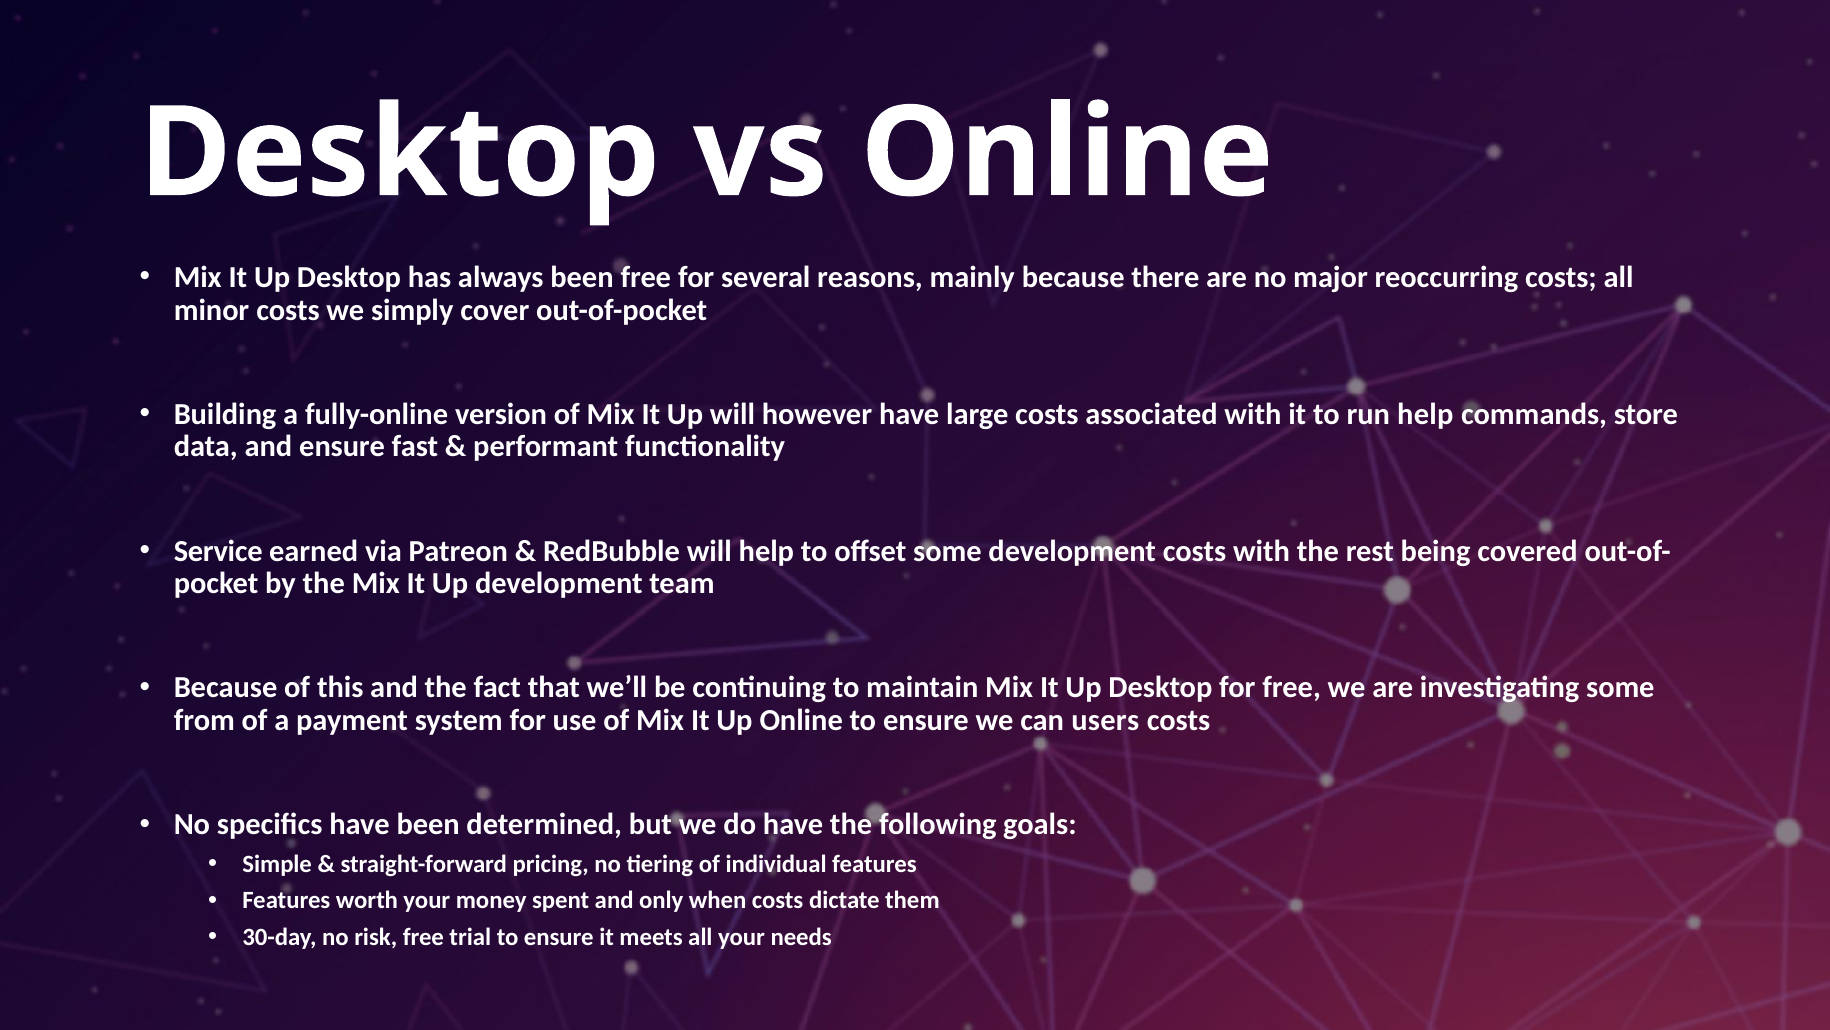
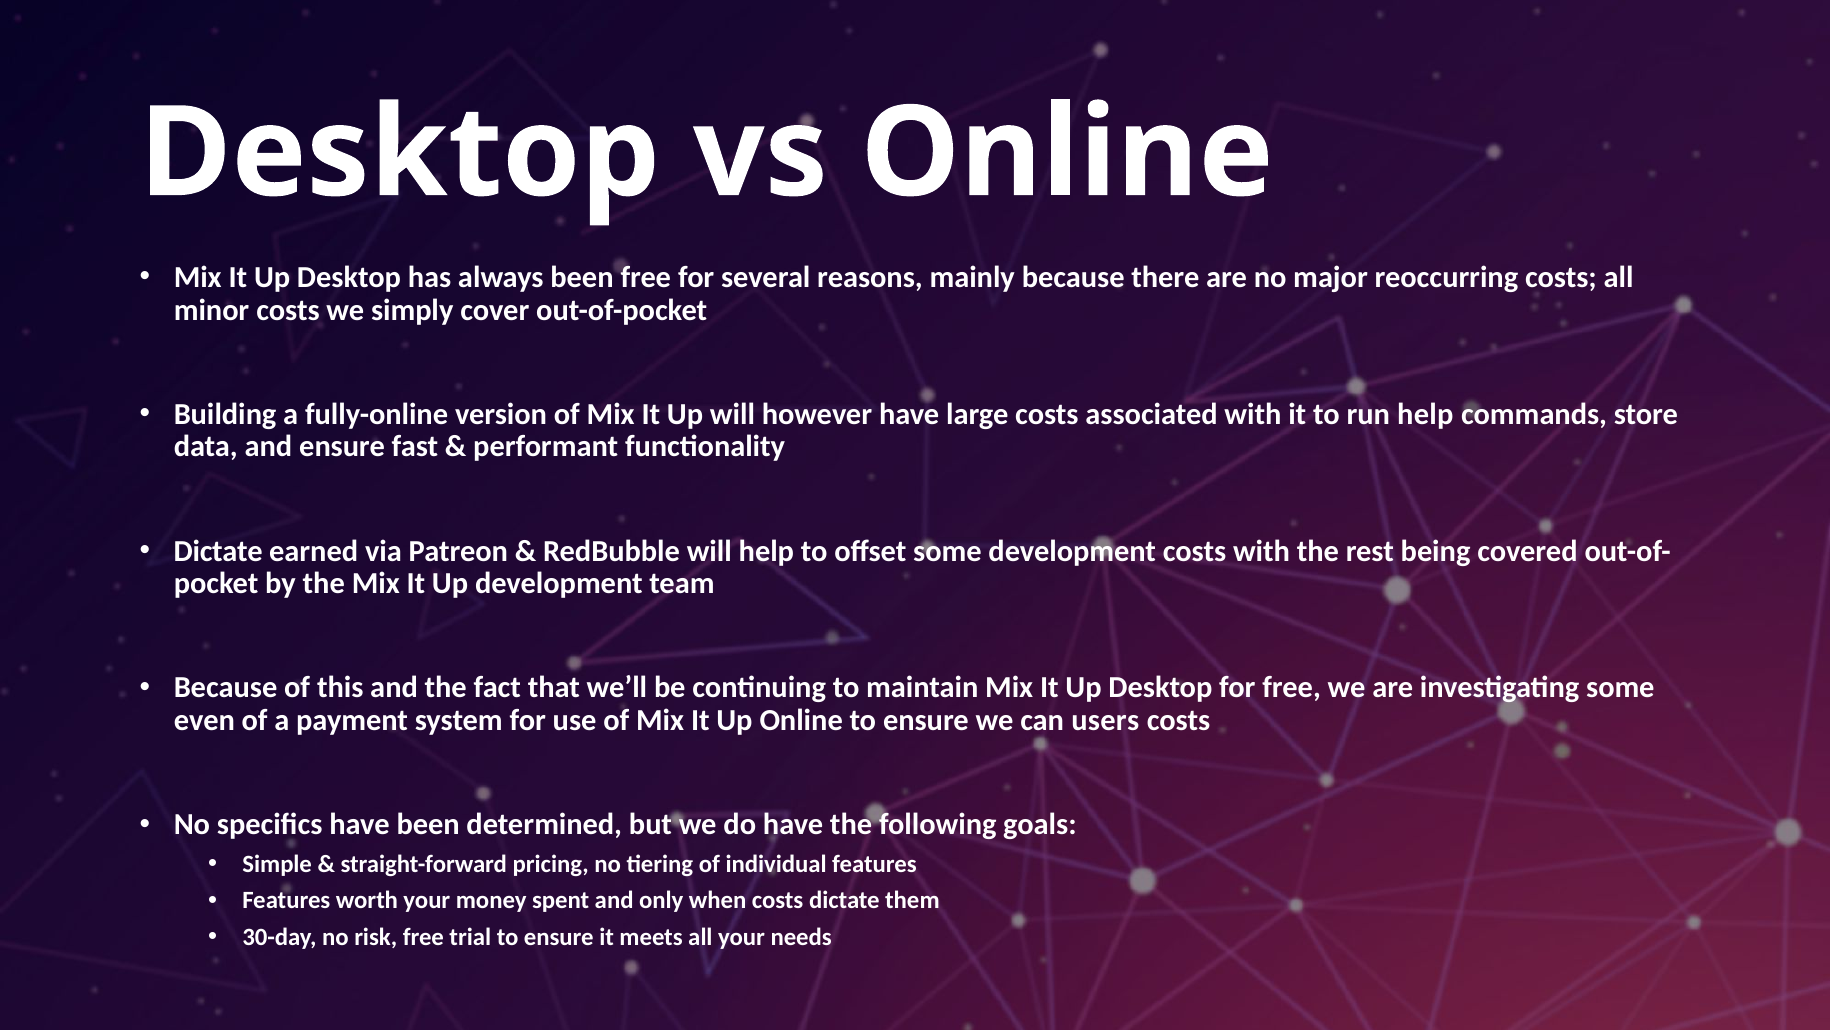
Service at (218, 551): Service -> Dictate
from: from -> even
